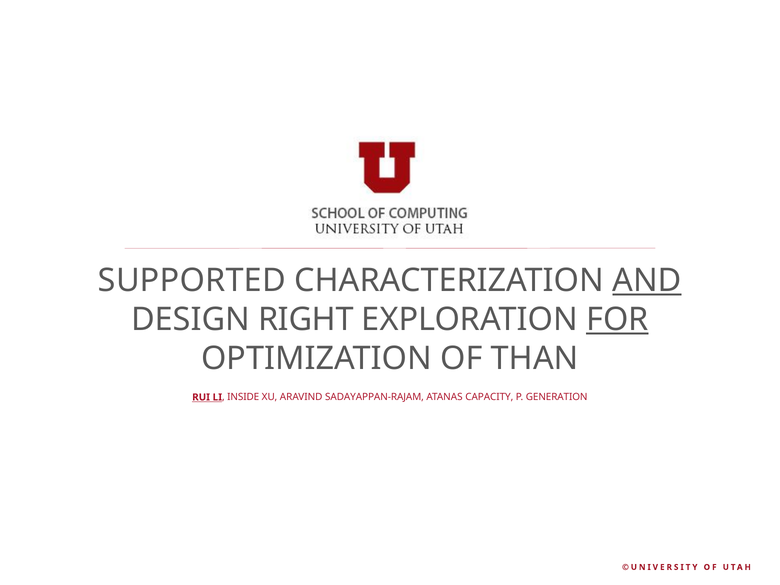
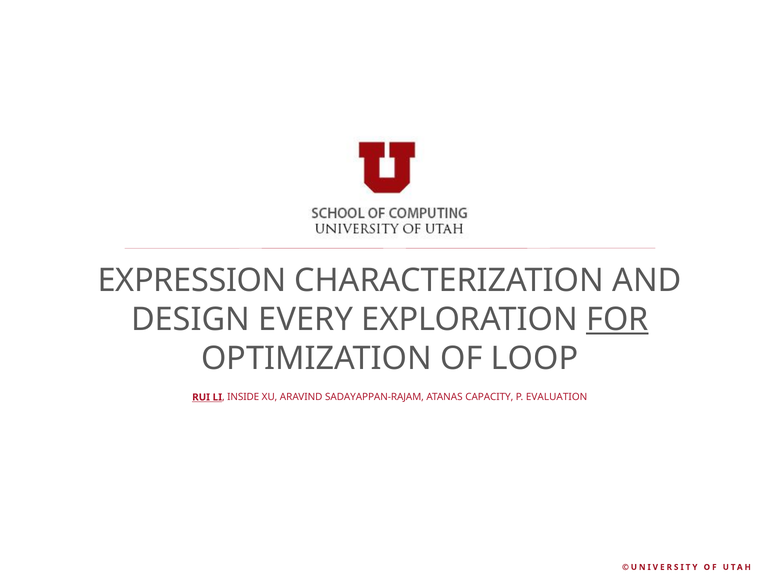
SUPPORTED: SUPPORTED -> EXPRESSION
AND underline: present -> none
RIGHT: RIGHT -> EVERY
THAN: THAN -> LOOP
GENERATION: GENERATION -> EVALUATION
